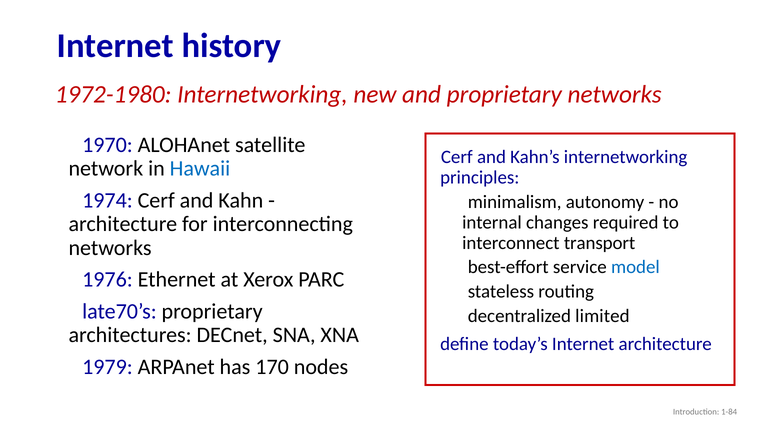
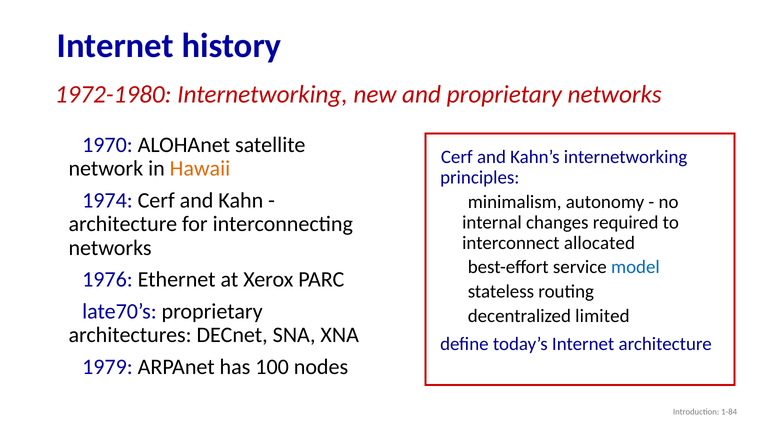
Hawaii colour: blue -> orange
transport: transport -> allocated
170: 170 -> 100
